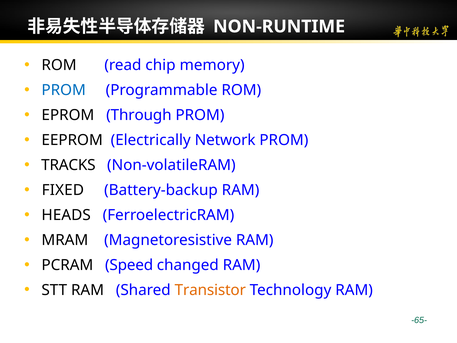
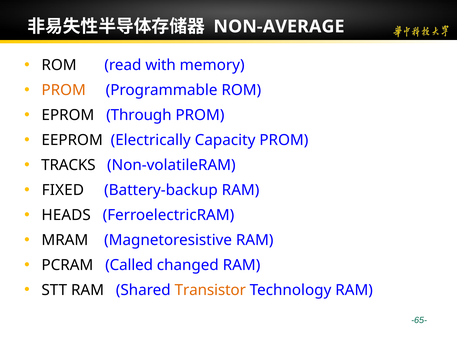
NON-RUNTIME: NON-RUNTIME -> NON-AVERAGE
chip: chip -> with
PROM at (64, 90) colour: blue -> orange
Network: Network -> Capacity
Speed: Speed -> Called
